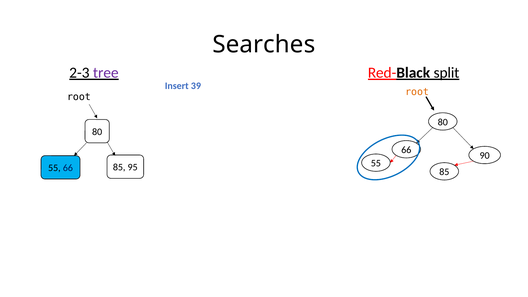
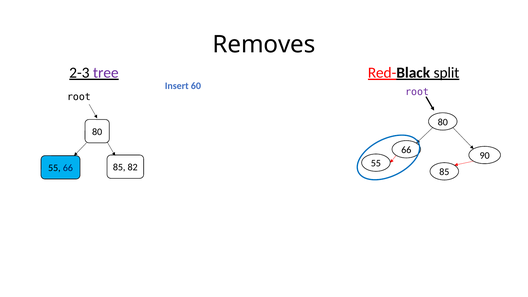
Searches: Searches -> Removes
39: 39 -> 60
root at (417, 92) colour: orange -> purple
95: 95 -> 82
